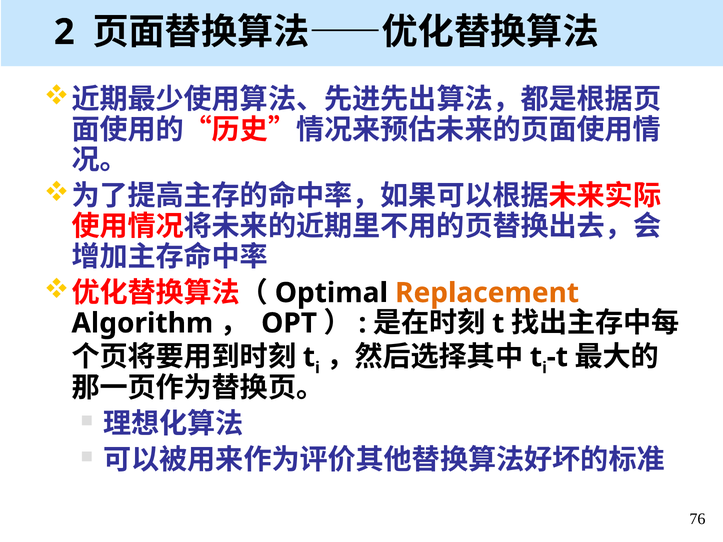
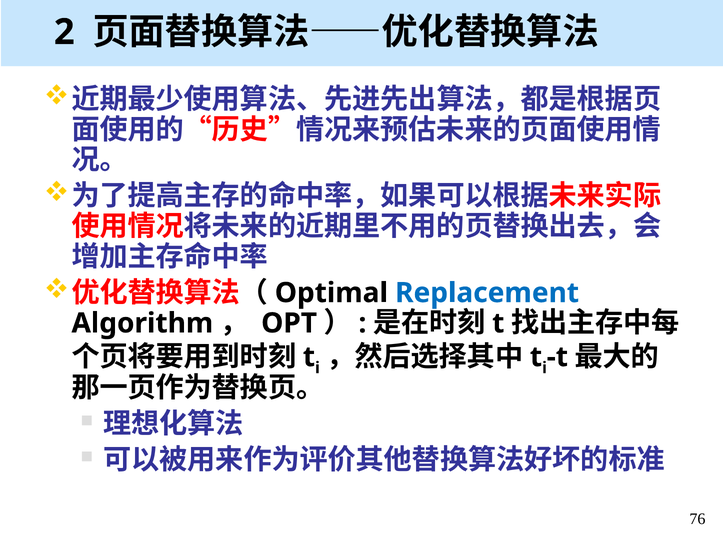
Replacement colour: orange -> blue
